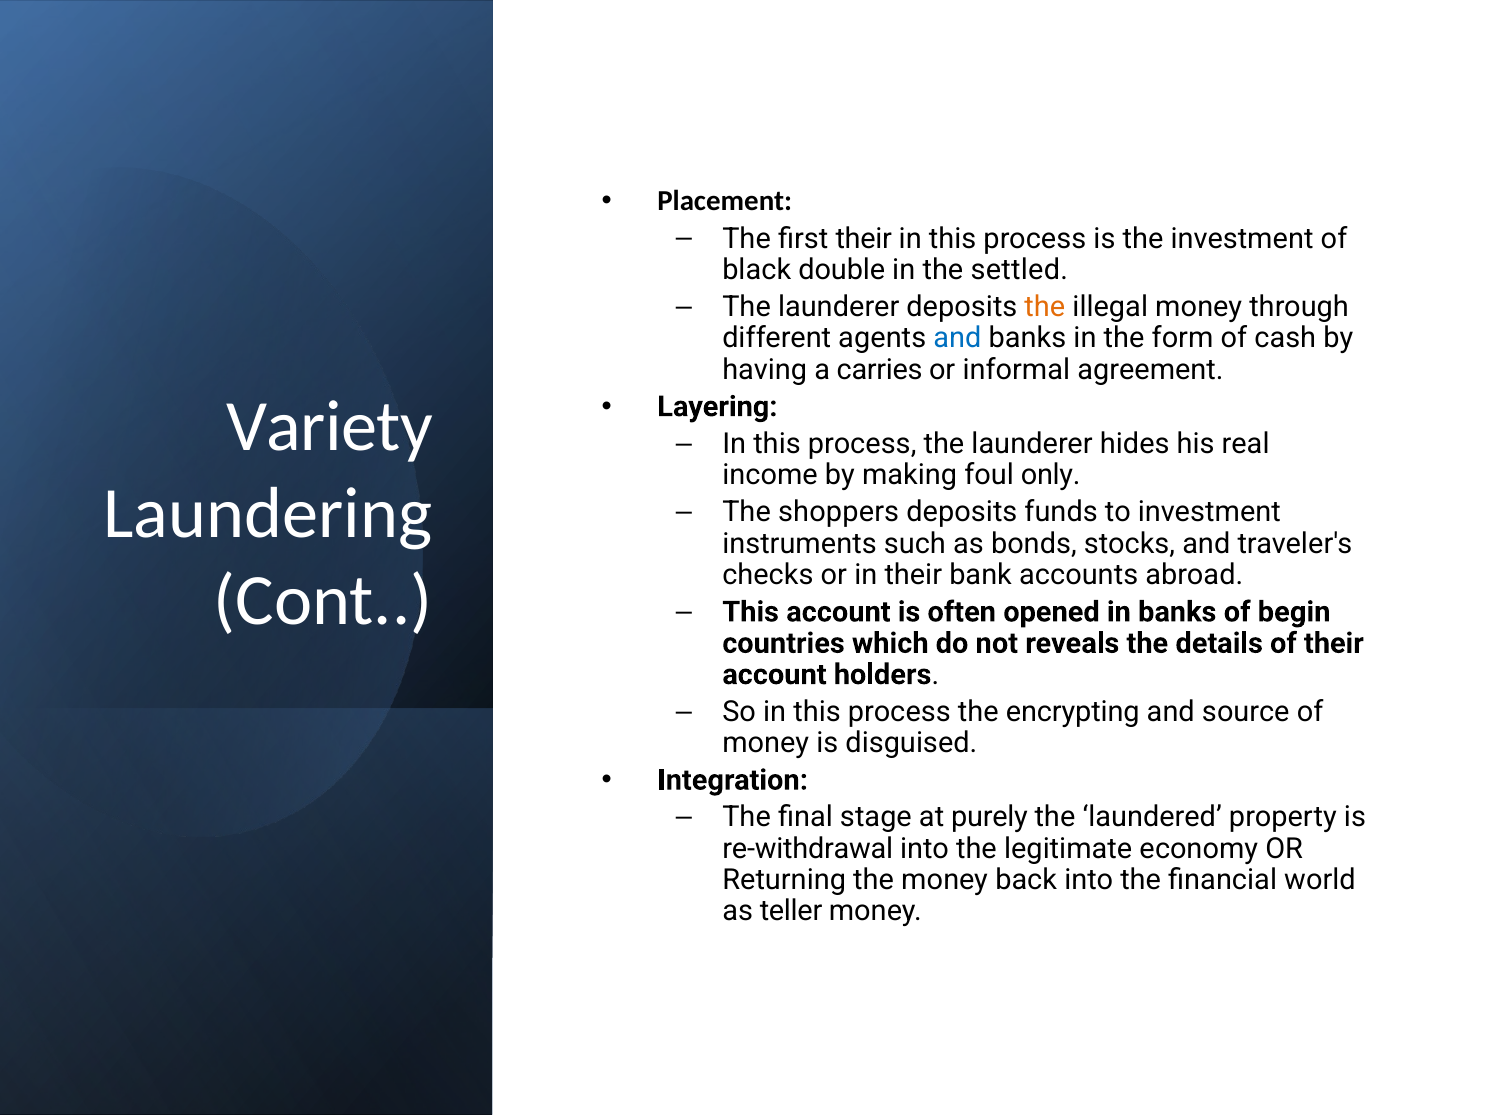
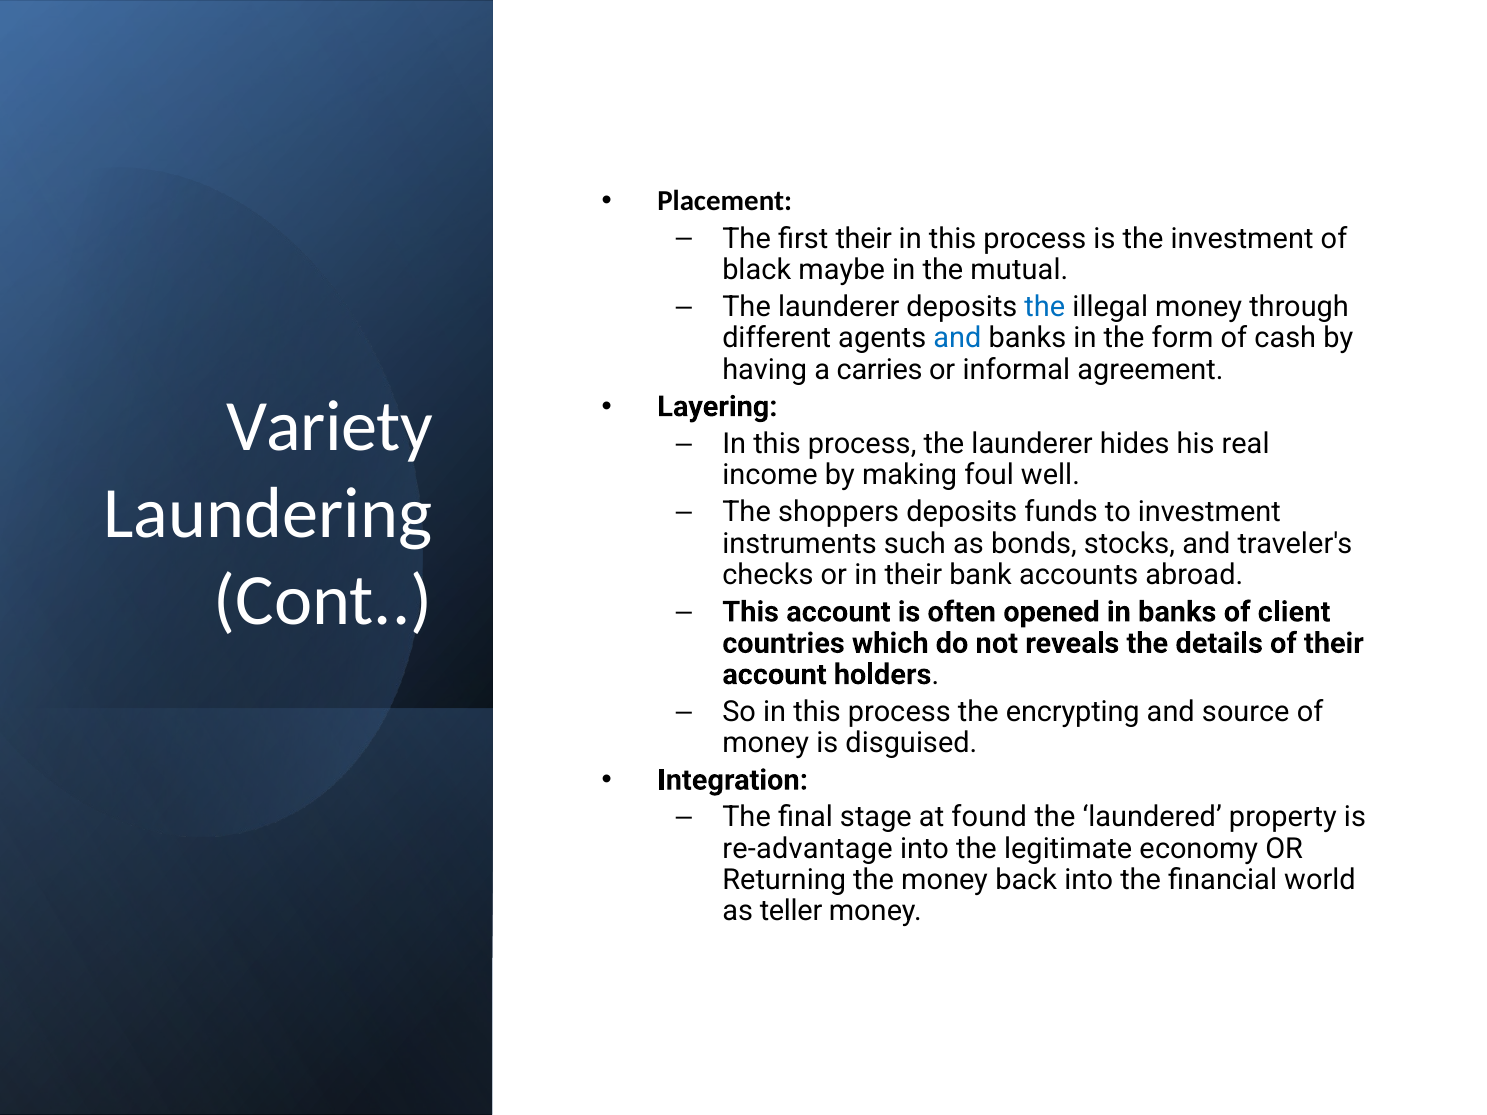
double: double -> maybe
settled: settled -> mutual
the at (1045, 307) colour: orange -> blue
only: only -> well
begin: begin -> client
purely: purely -> found
re-withdrawal: re-withdrawal -> re-advantage
